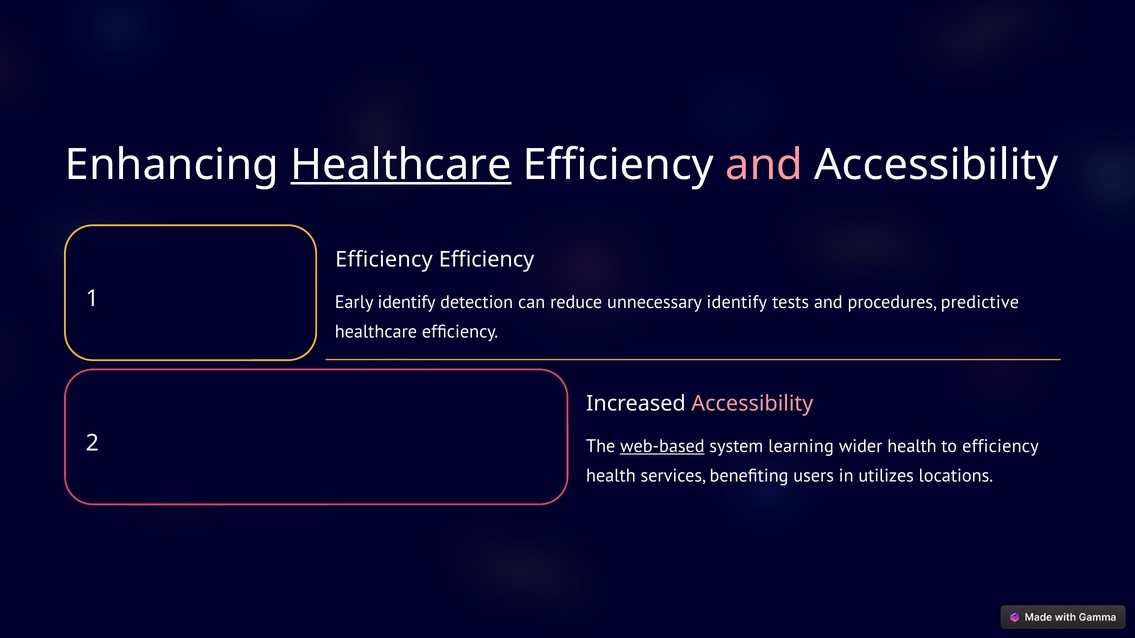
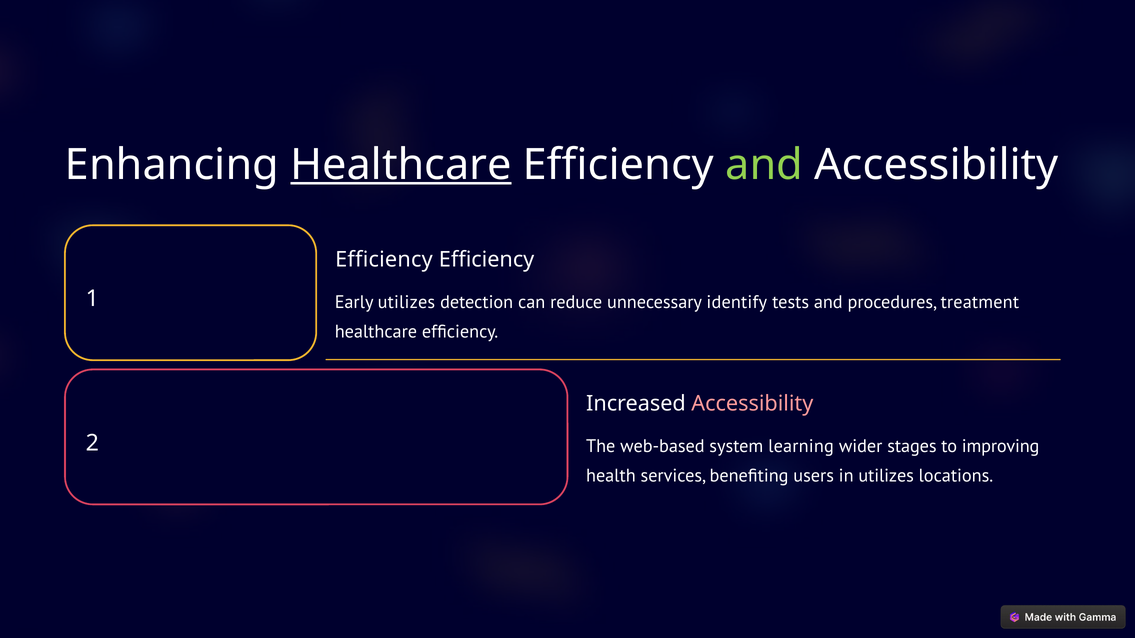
and at (764, 165) colour: pink -> light green
Early identify: identify -> utilizes
predictive: predictive -> treatment
web-based underline: present -> none
wider health: health -> stages
to efficiency: efficiency -> improving
